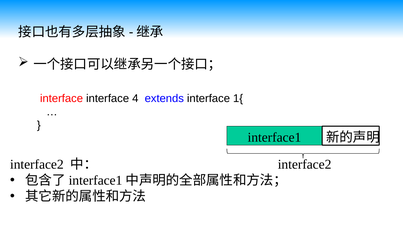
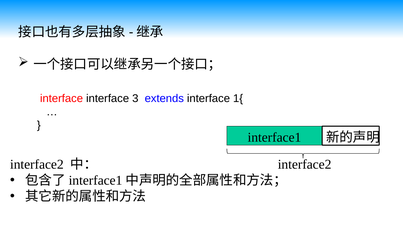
4: 4 -> 3
